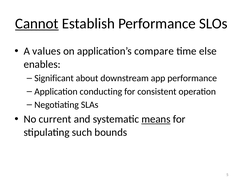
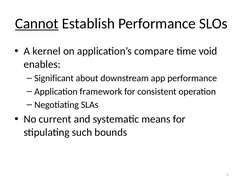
values: values -> kernel
else: else -> void
conducting: conducting -> framework
means underline: present -> none
